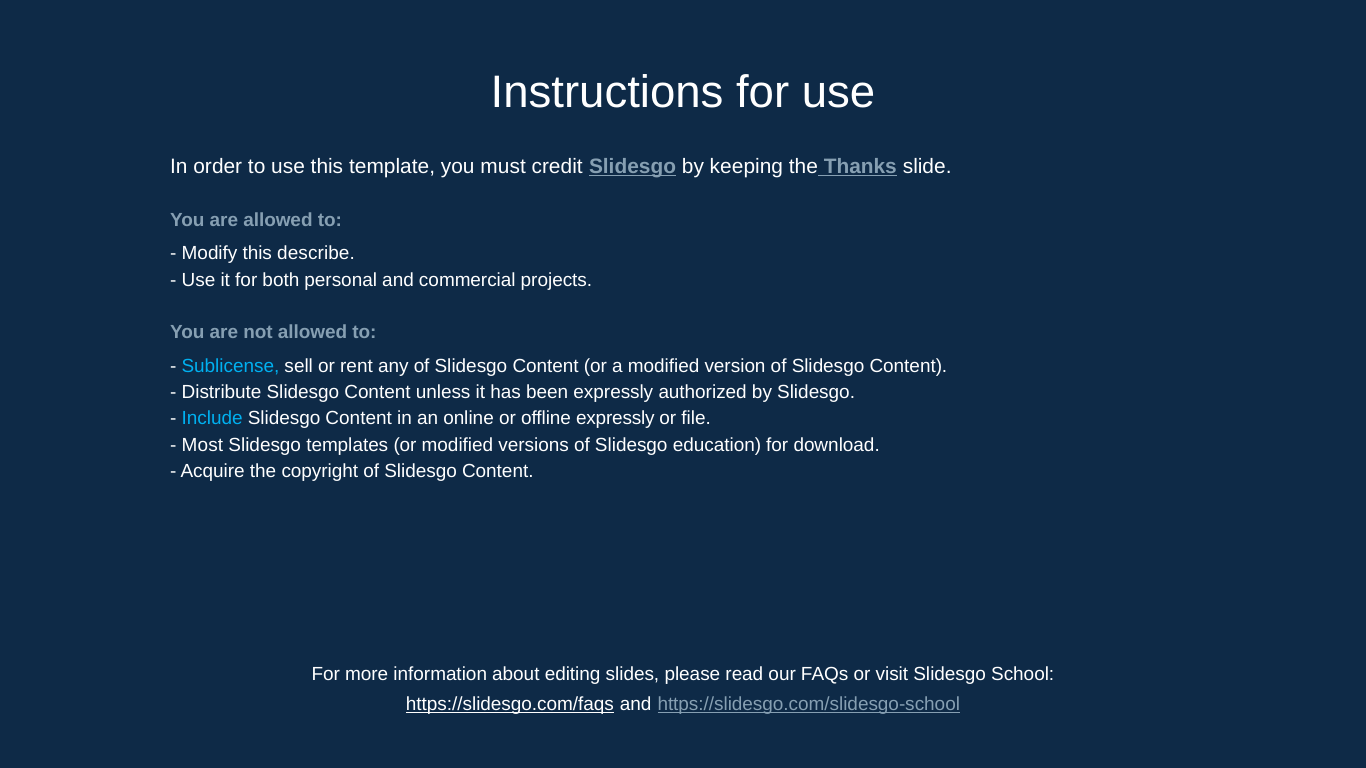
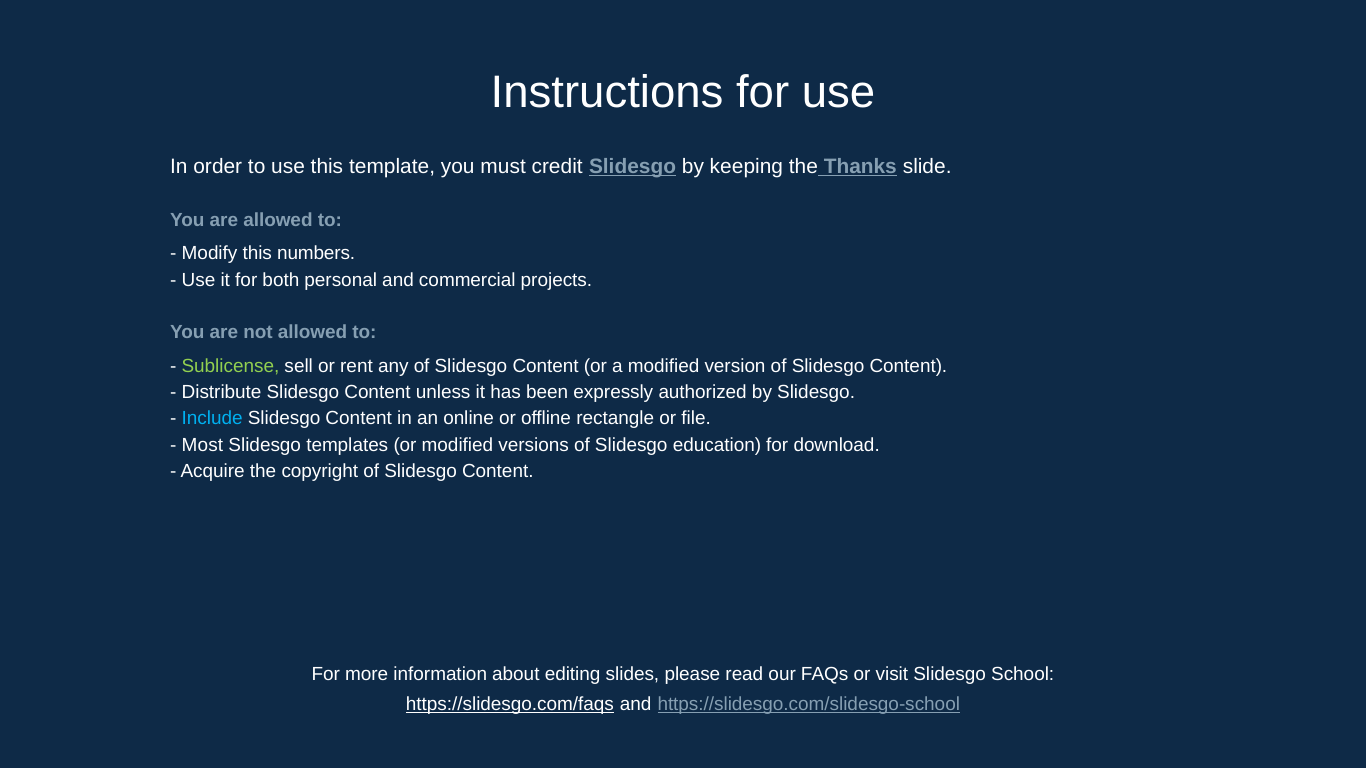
describe: describe -> numbers
Sublicense colour: light blue -> light green
offline expressly: expressly -> rectangle
